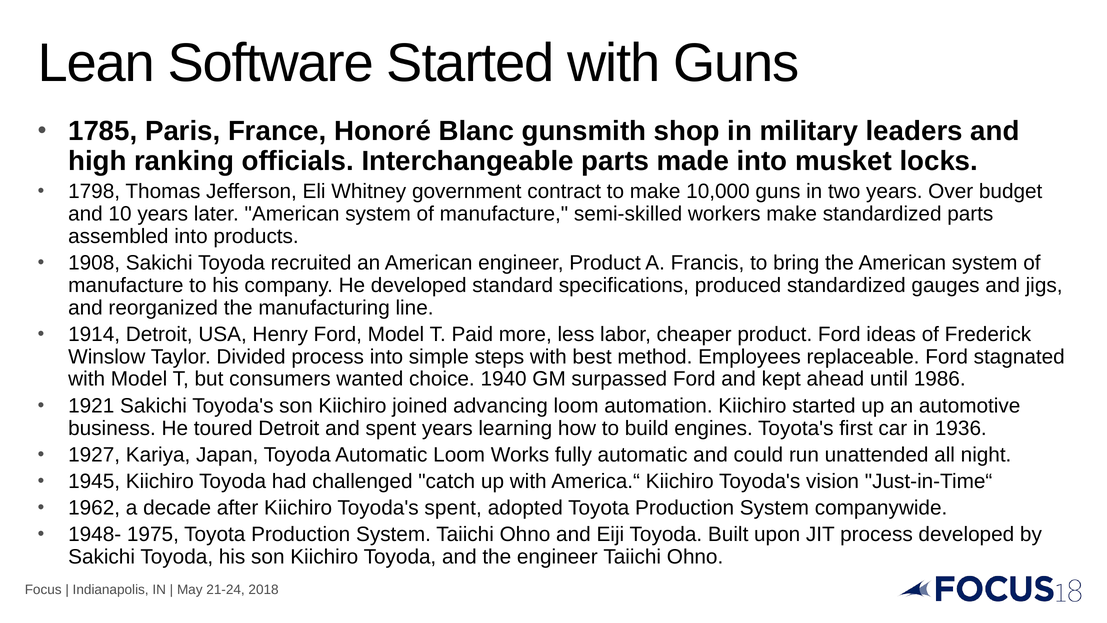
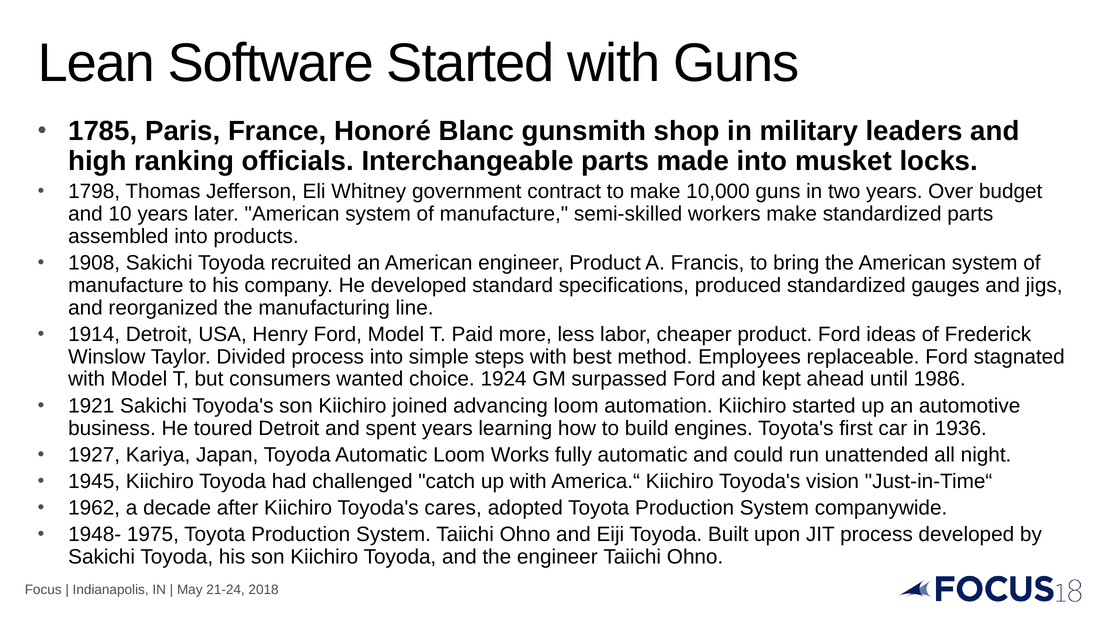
1940: 1940 -> 1924
Toyoda's spent: spent -> cares
